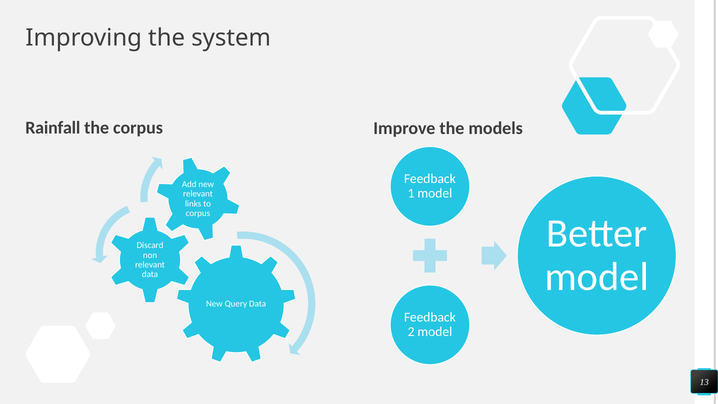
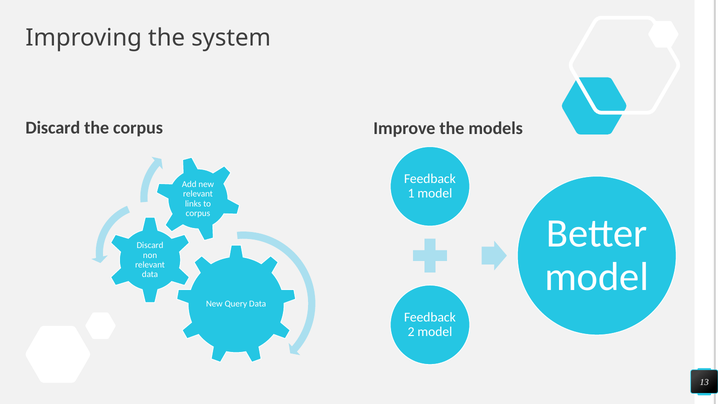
Rainfall at (53, 128): Rainfall -> Discard
